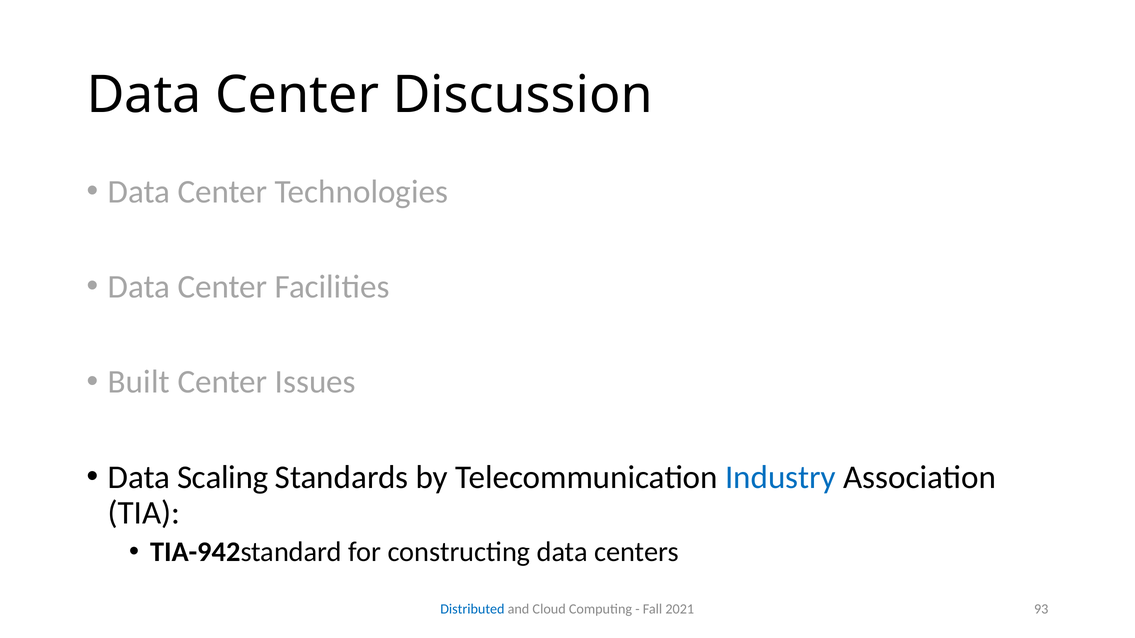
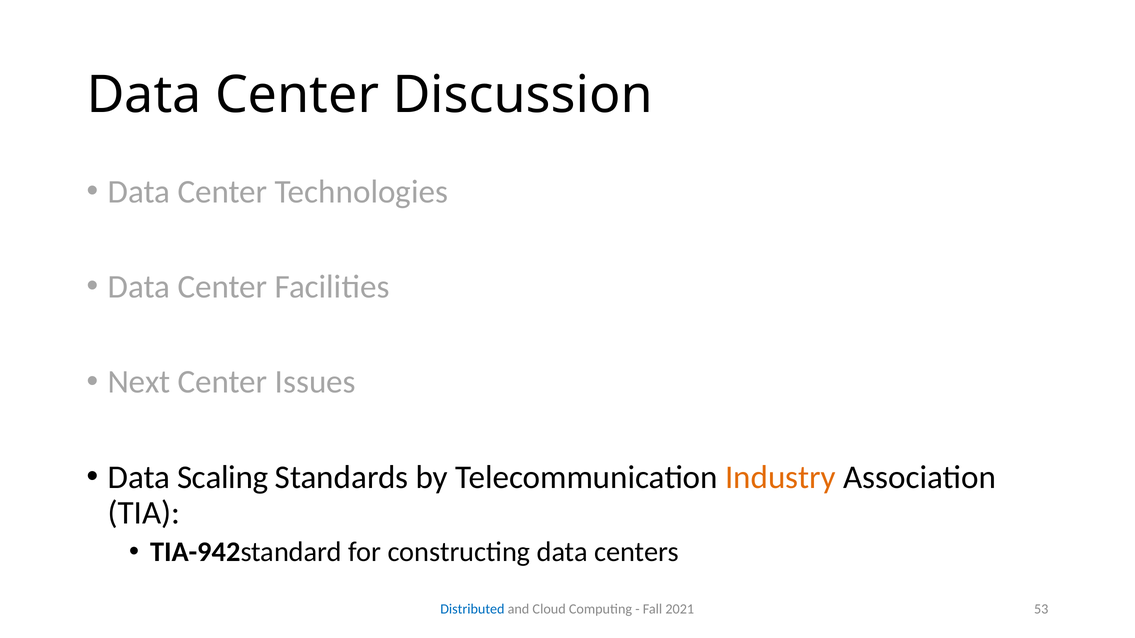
Built: Built -> Next
Industry colour: blue -> orange
93: 93 -> 53
